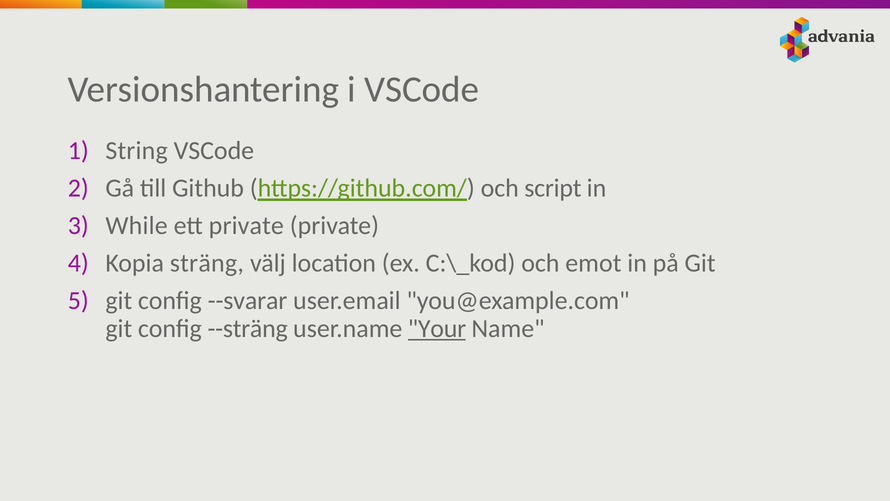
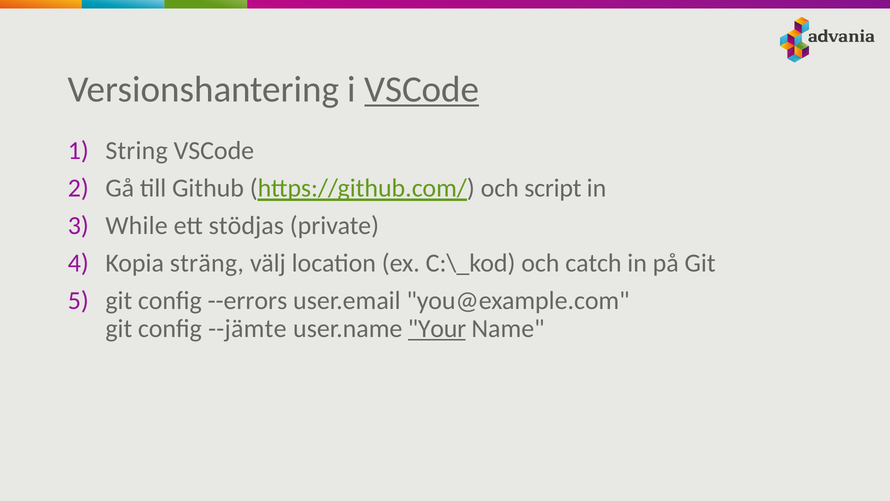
VSCode at (422, 89) underline: none -> present
ett private: private -> stödjas
emot: emot -> catch
--svarar: --svarar -> --errors
--sträng: --sträng -> --jämte
